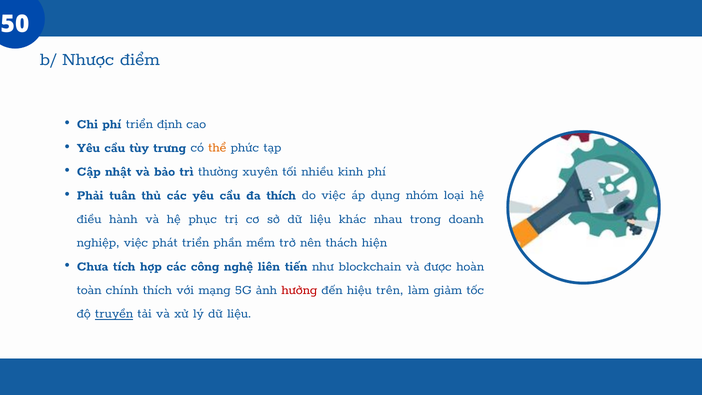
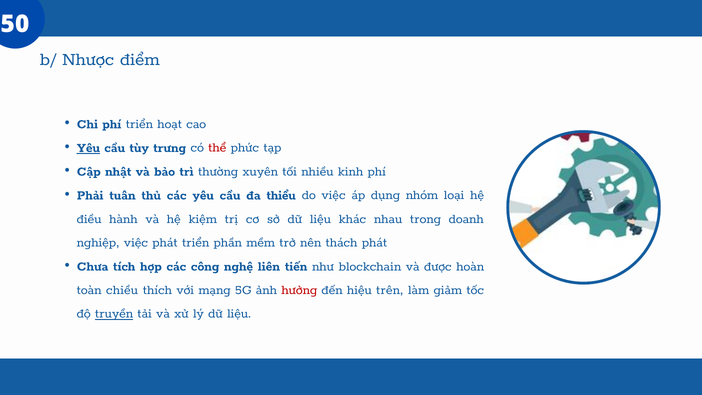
định: định -> hoạt
Yêu at (88, 147) underline: none -> present
thể colour: orange -> red
đa thích: thích -> thiểu
phục: phục -> kiệm
thách hiện: hiện -> phát
chính: chính -> chiều
